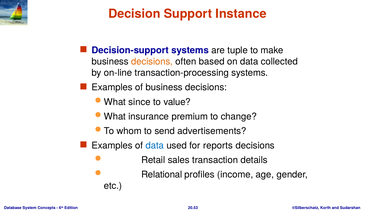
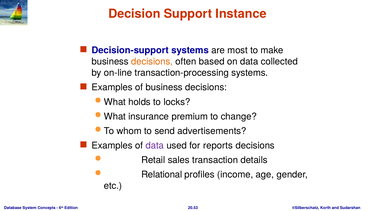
tuple: tuple -> most
since: since -> holds
value: value -> locks
data at (155, 145) colour: blue -> purple
